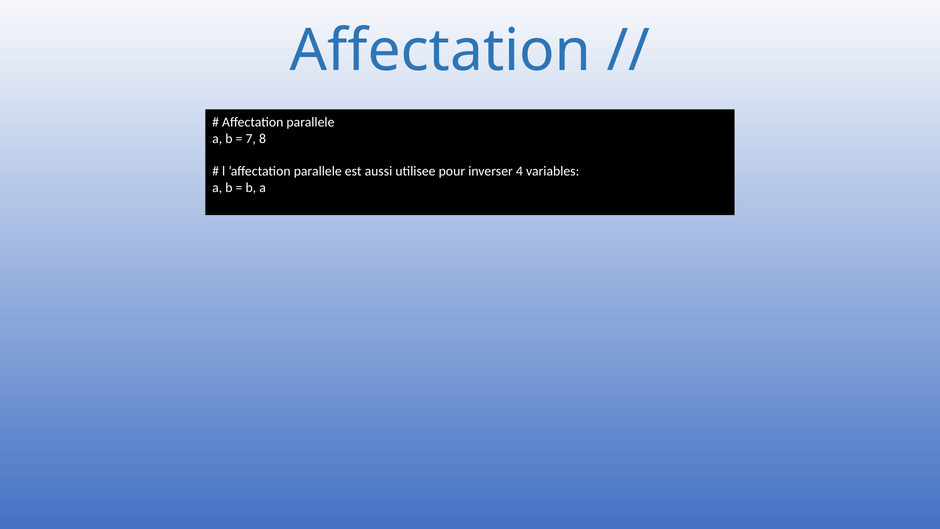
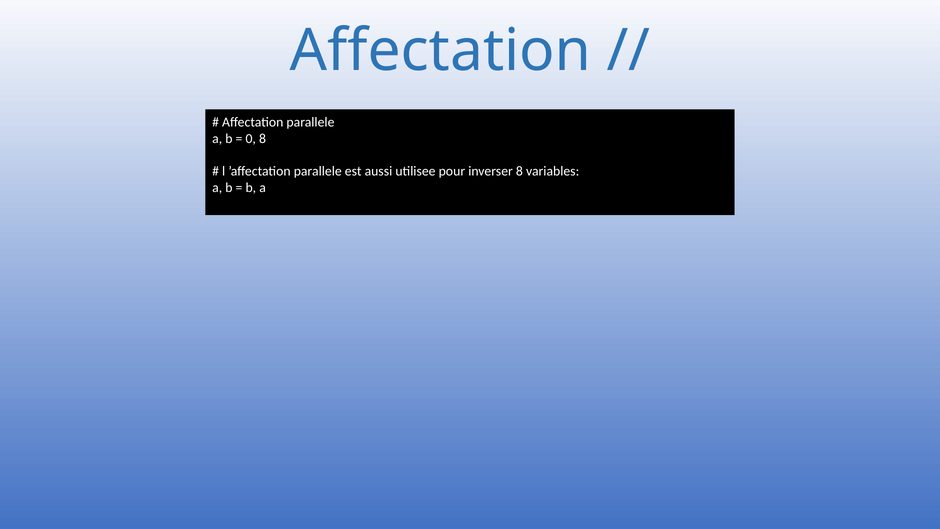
7: 7 -> 0
inverser 4: 4 -> 8
